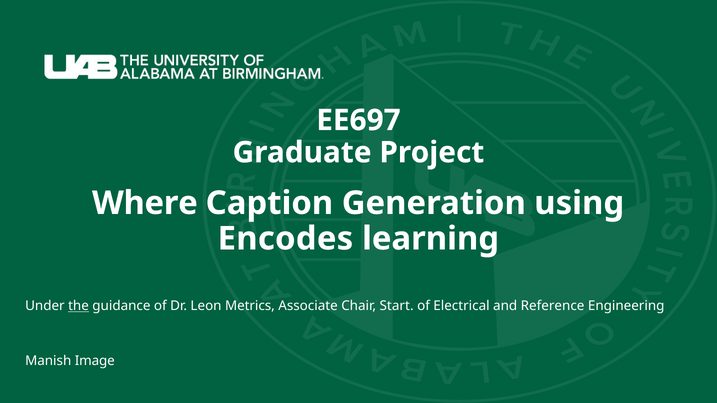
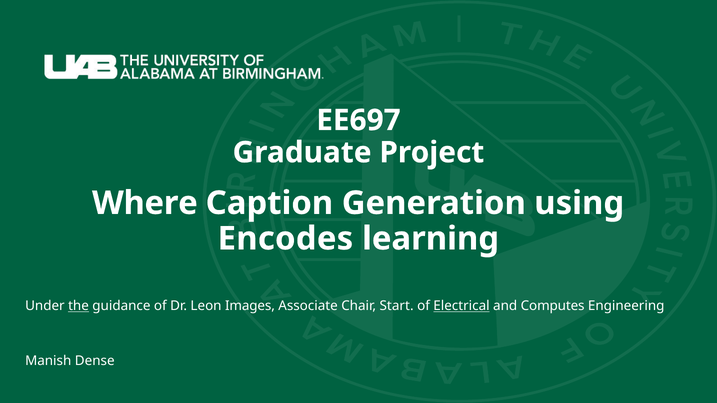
Metrics: Metrics -> Images
Electrical underline: none -> present
Reference: Reference -> Computes
Image: Image -> Dense
